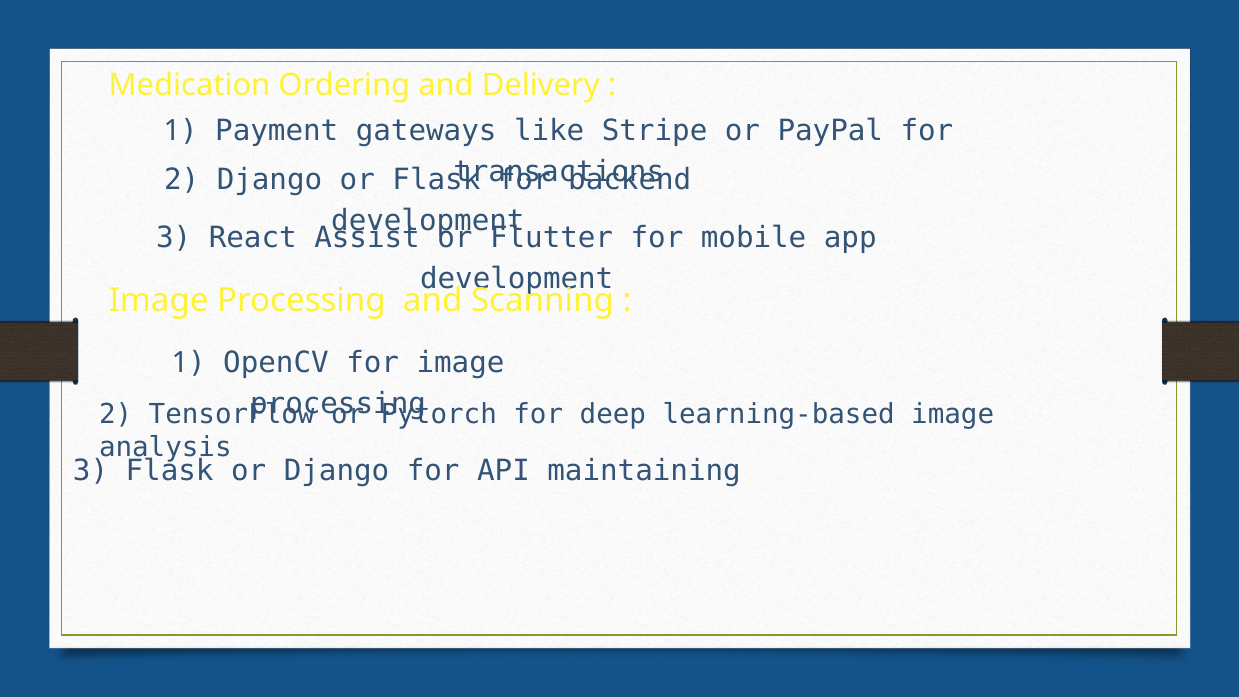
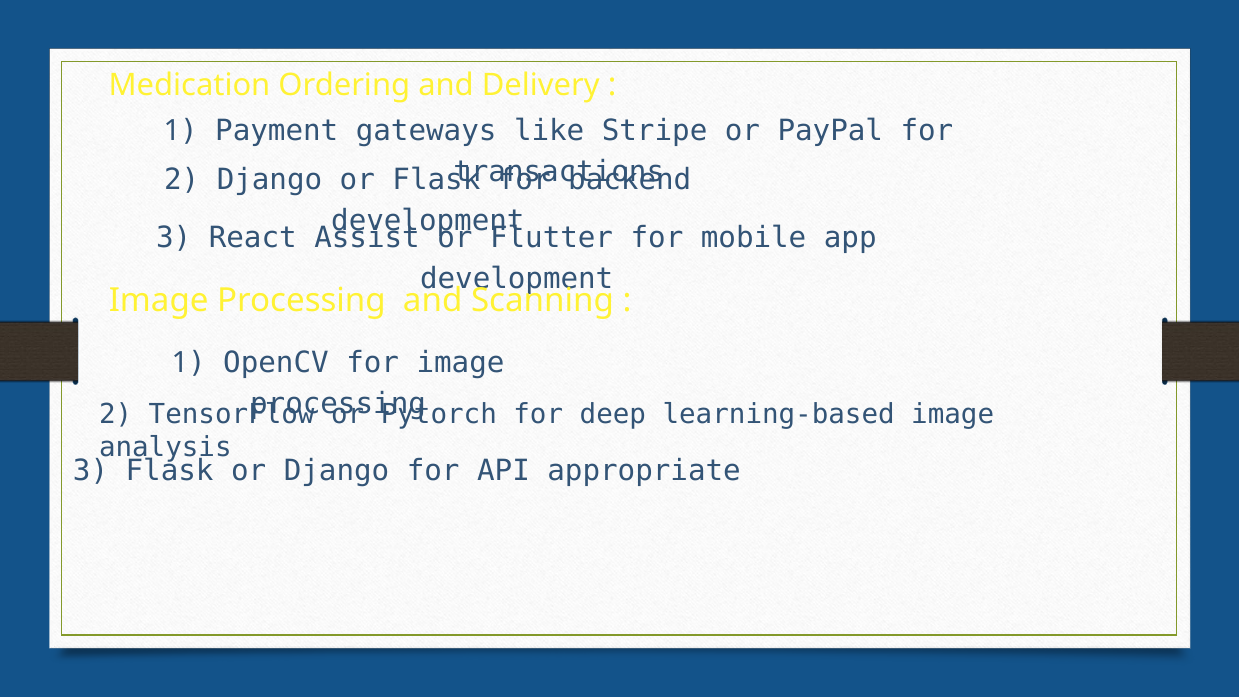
maintaining: maintaining -> appropriate
